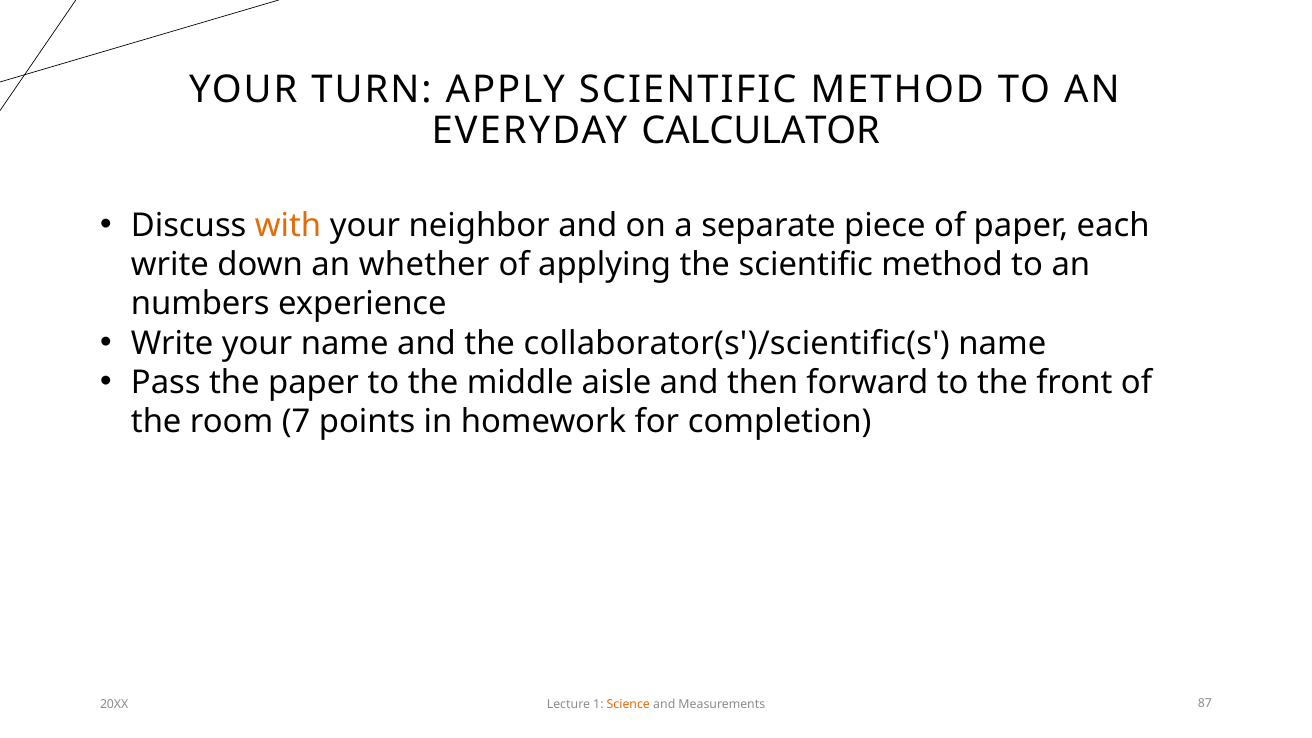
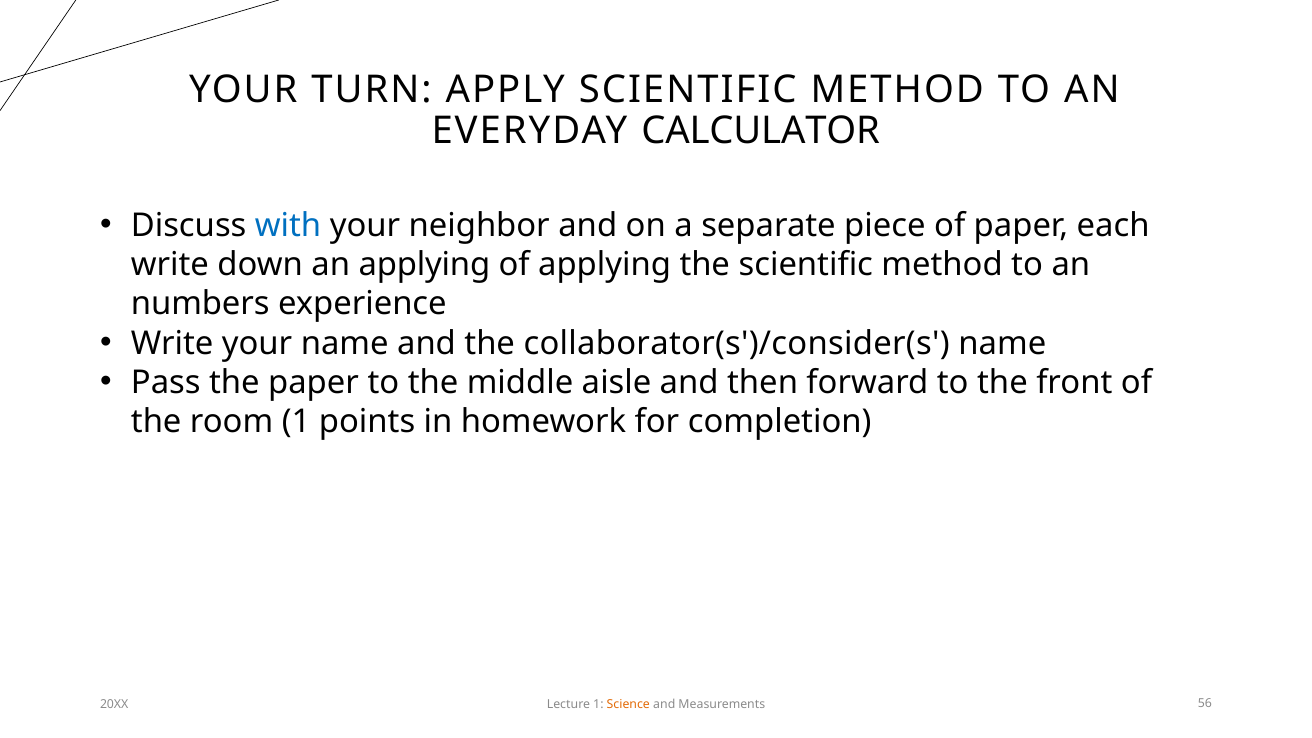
with colour: orange -> blue
an whether: whether -> applying
collaborator(s')/scientific(s: collaborator(s')/scientific(s -> collaborator(s')/consider(s
room 7: 7 -> 1
87: 87 -> 56
